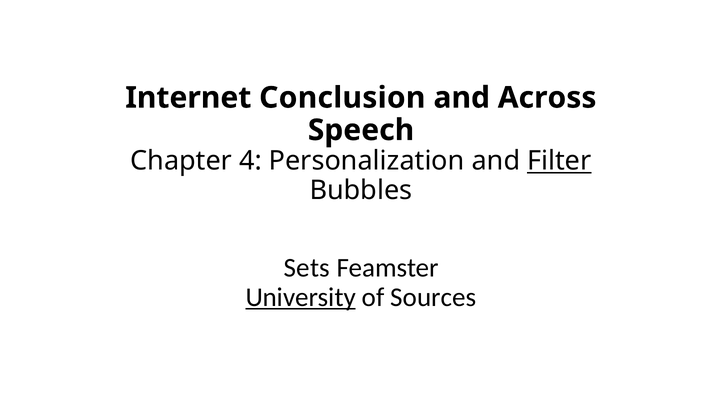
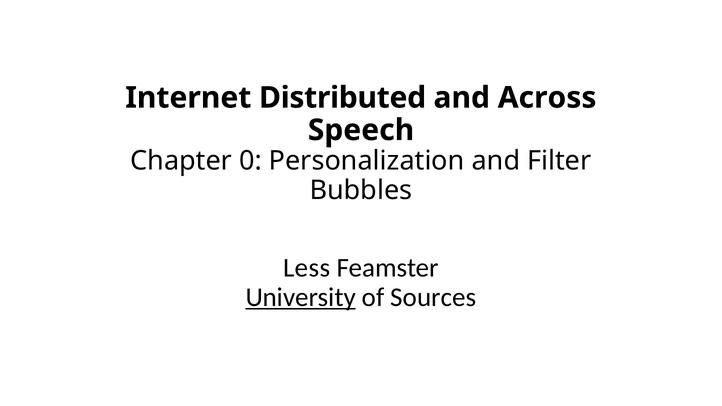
Conclusion: Conclusion -> Distributed
4: 4 -> 0
Filter underline: present -> none
Sets: Sets -> Less
